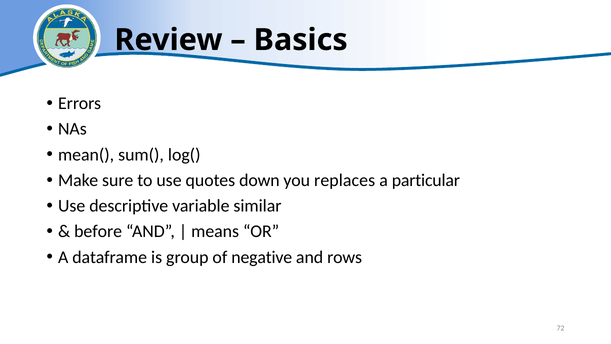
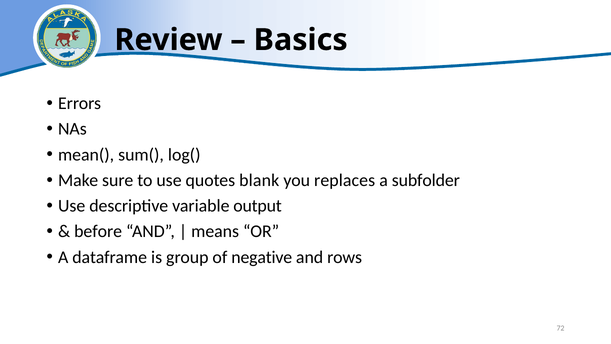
down: down -> blank
particular: particular -> subfolder
similar: similar -> output
